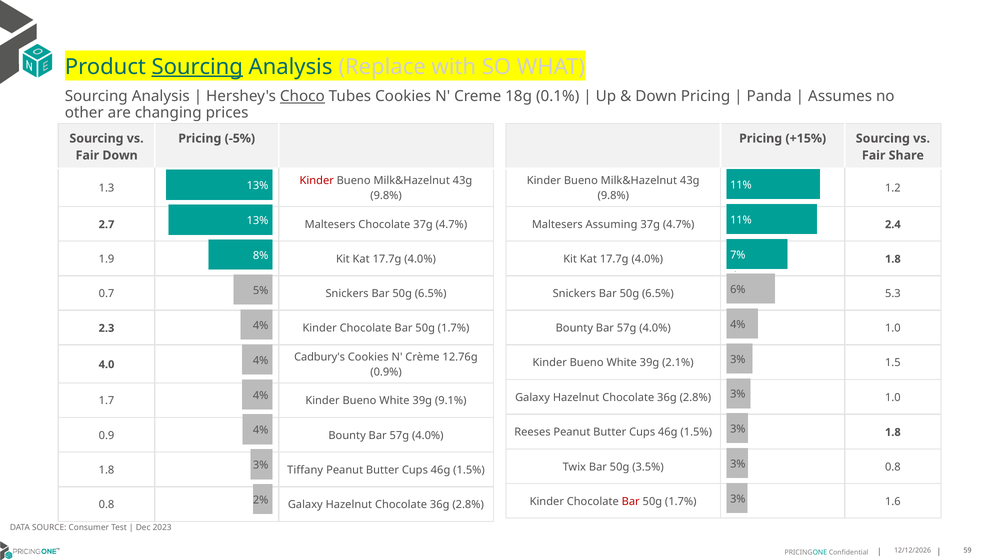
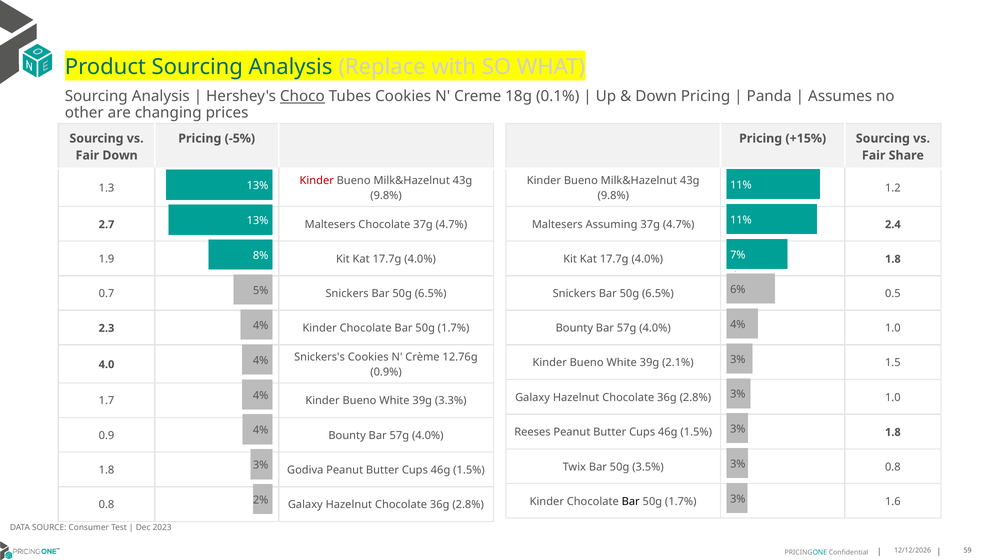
Sourcing at (197, 67) underline: present -> none
5.3: 5.3 -> 0.5
Cadbury's: Cadbury's -> Snickers's
9.1%: 9.1% -> 3.3%
Tiffany: Tiffany -> Godiva
Bar at (631, 502) colour: red -> black
